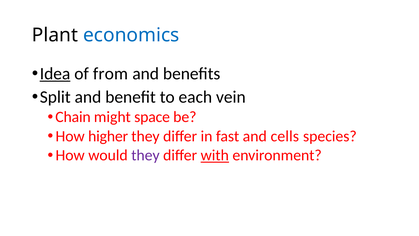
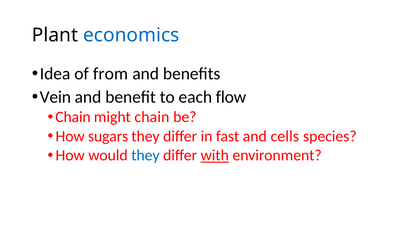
Idea underline: present -> none
Split: Split -> Vein
vein: vein -> flow
might space: space -> chain
higher: higher -> sugars
they at (145, 155) colour: purple -> blue
